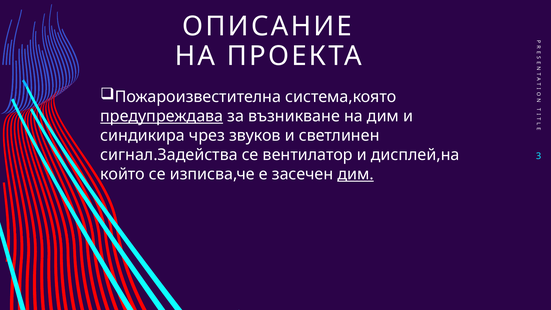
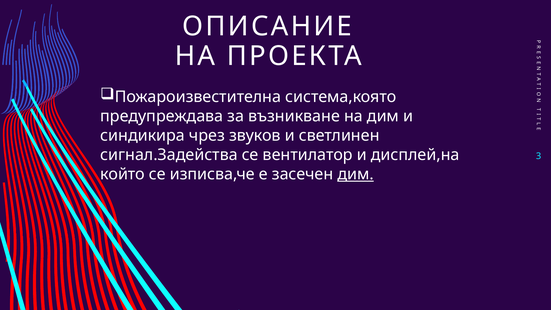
предупреждава underline: present -> none
